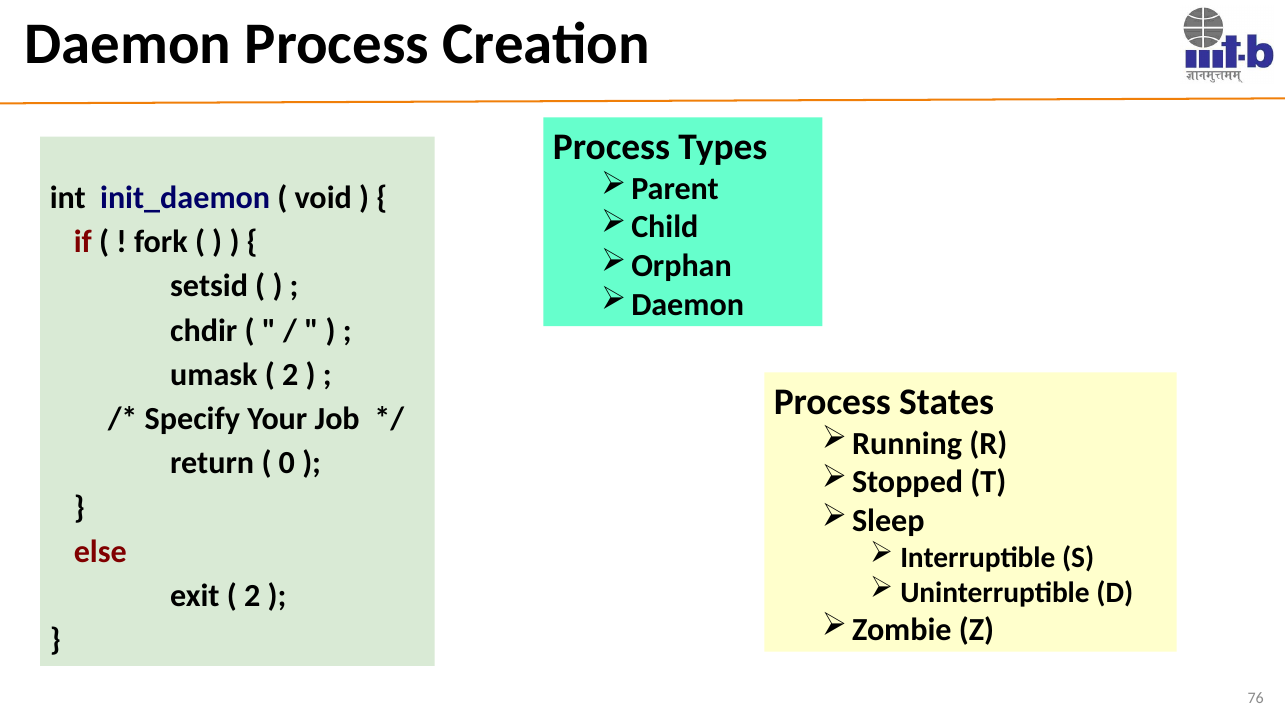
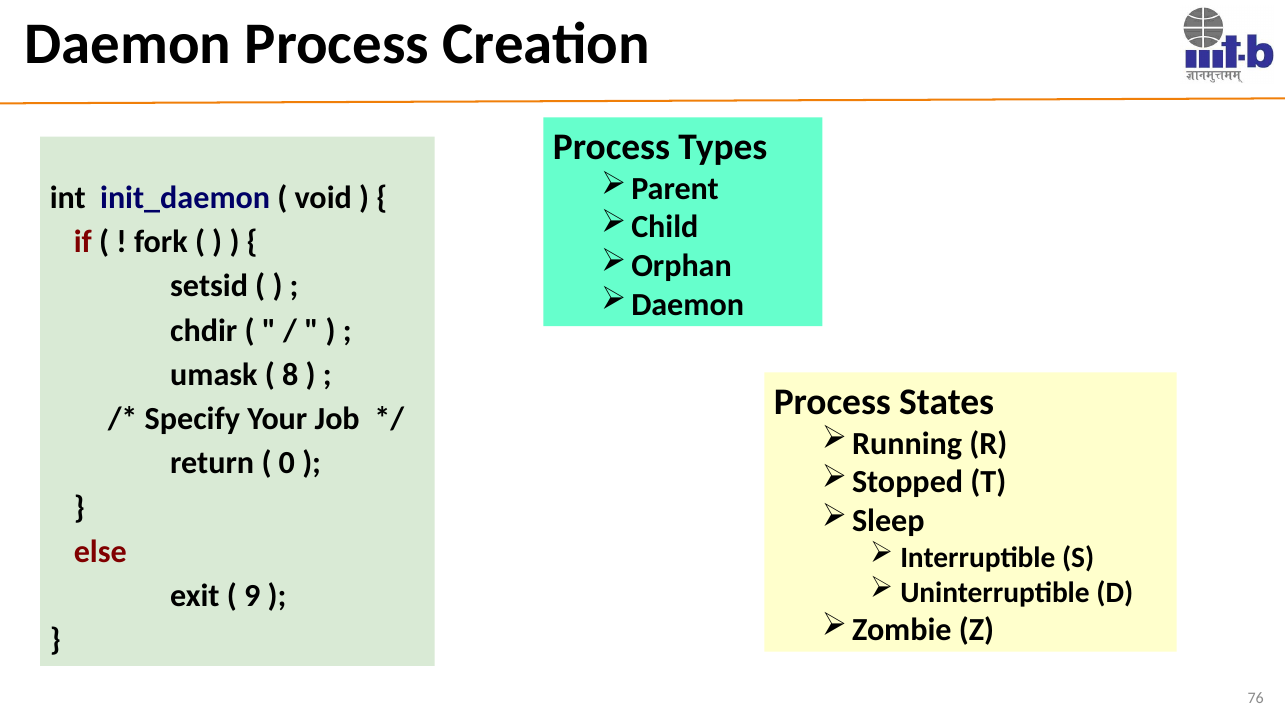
2 at (290, 375): 2 -> 8
2 at (252, 596): 2 -> 9
